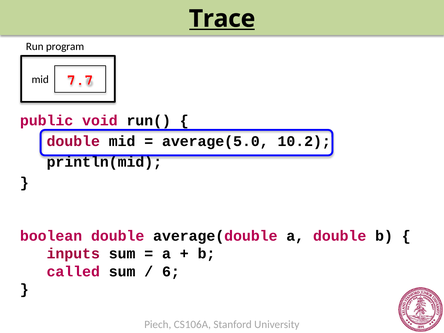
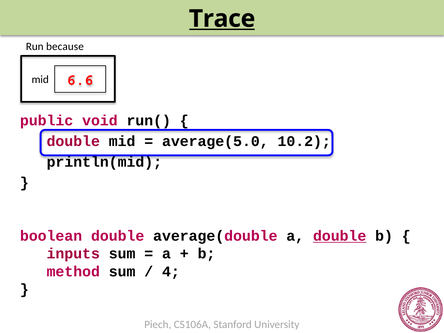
program: program -> because
7.7: 7.7 -> 6.6
double at (340, 236) underline: none -> present
called: called -> method
6: 6 -> 4
